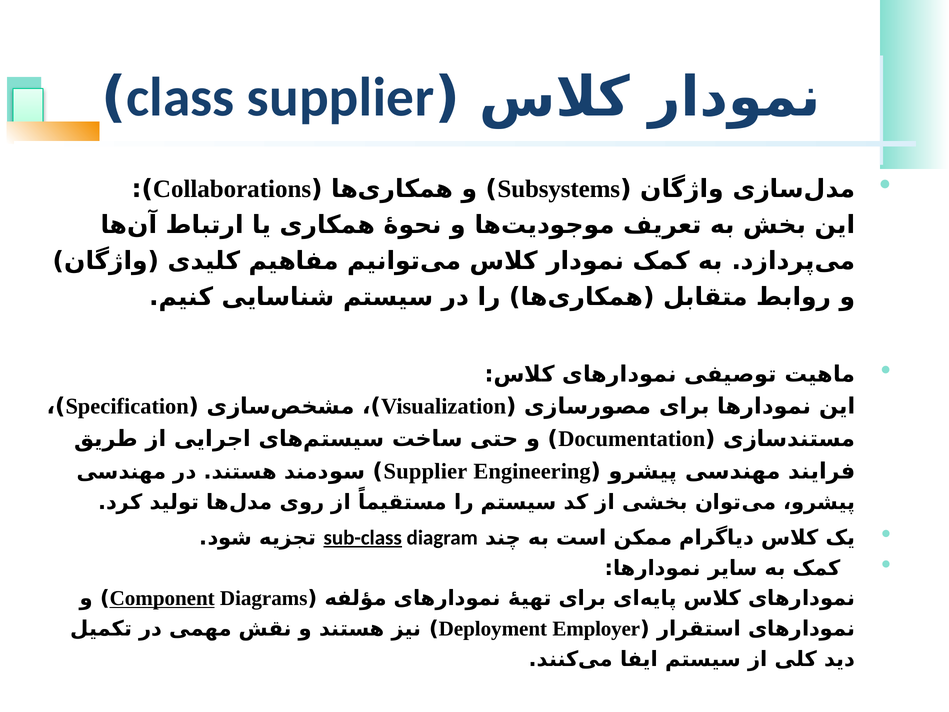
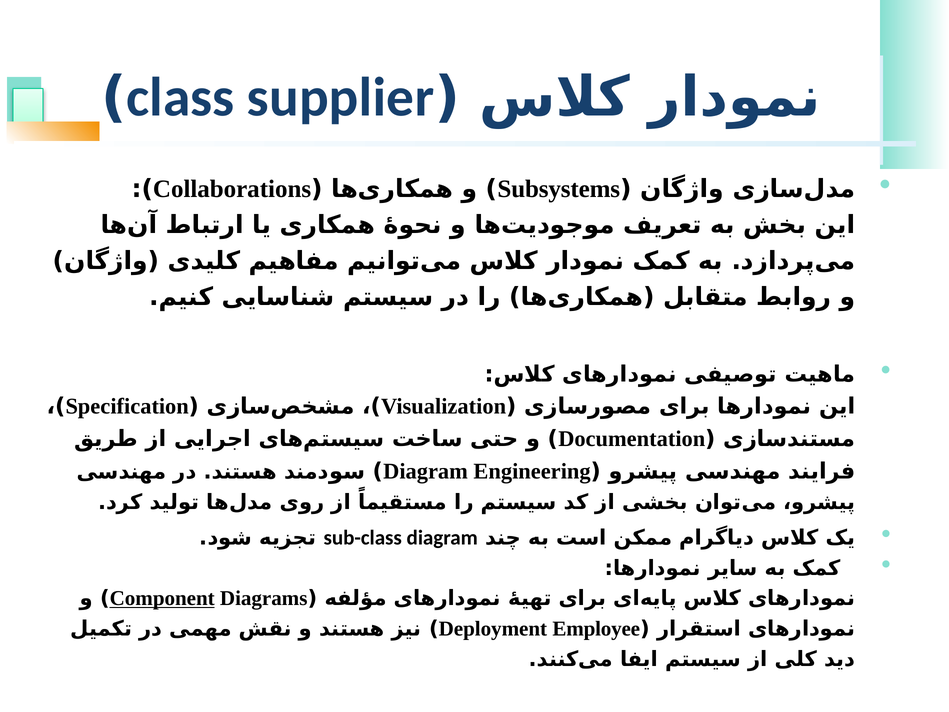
Supplier at (425, 471): Supplier -> Diagram
sub-class underline: present -> none
Employer: Employer -> Employee
